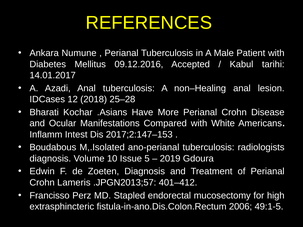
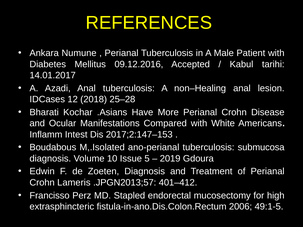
radiologists: radiologists -> submucosa
